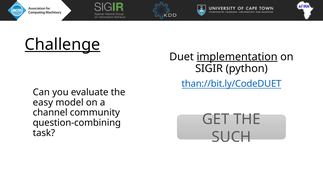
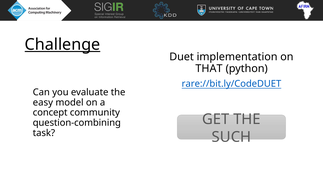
implementation underline: present -> none
SIGIR: SIGIR -> THAT
than://bit.ly/CodeDUET: than://bit.ly/CodeDUET -> rare://bit.ly/CodeDUET
channel: channel -> concept
